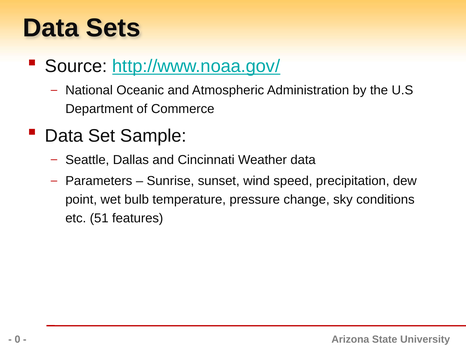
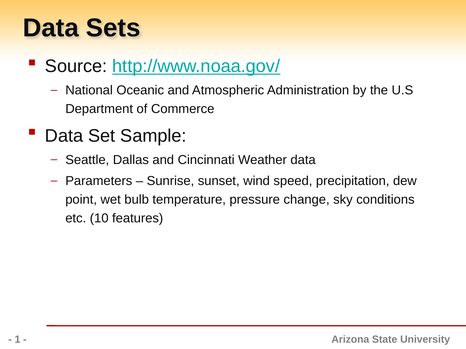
51: 51 -> 10
0: 0 -> 1
